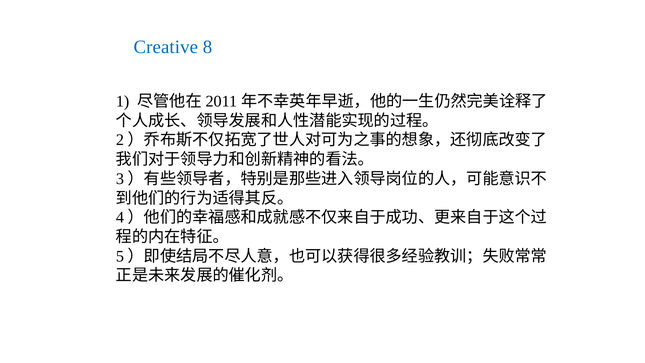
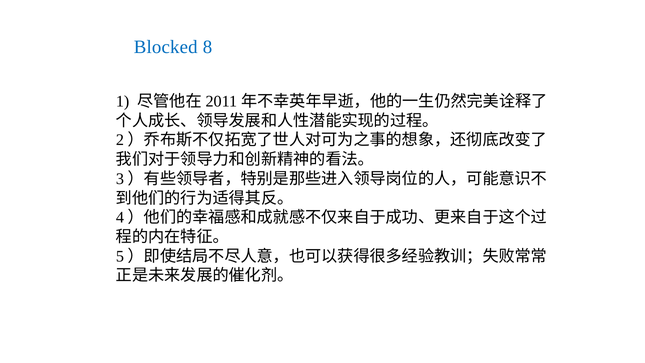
Creative: Creative -> Blocked
